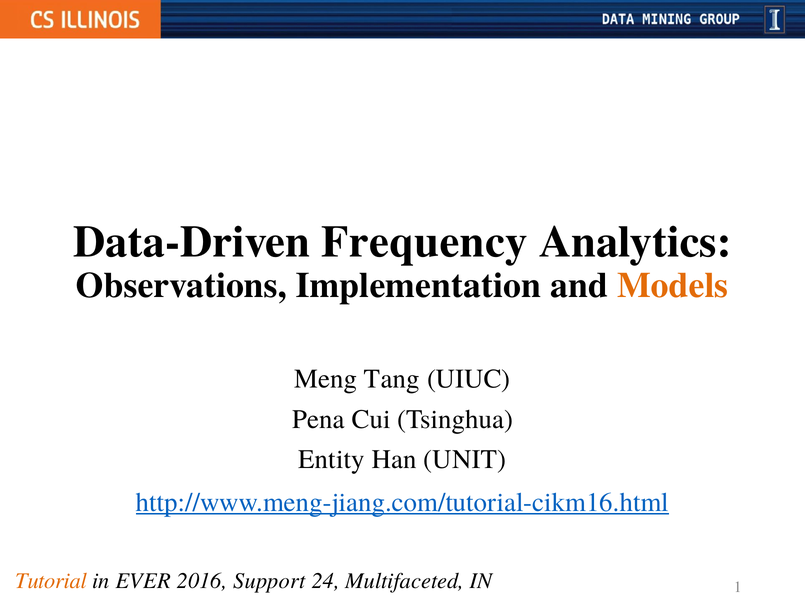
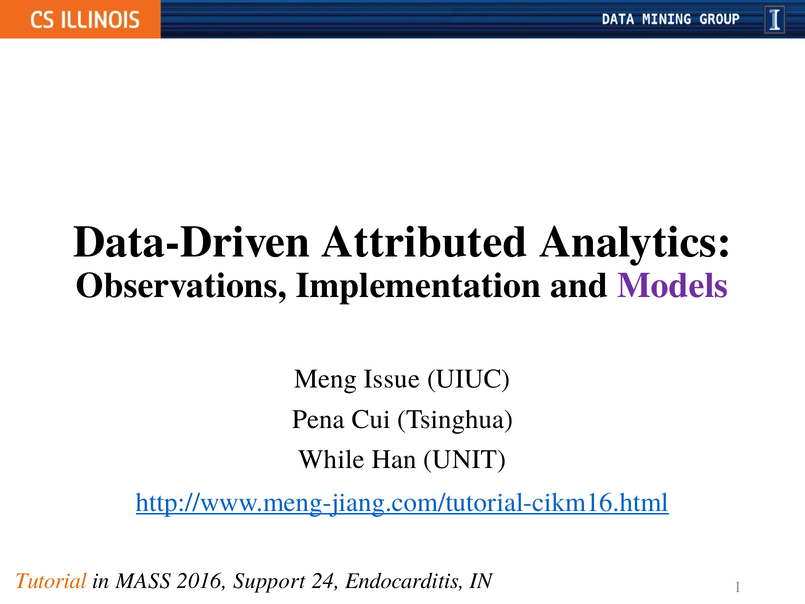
Frequency: Frequency -> Attributed
Models colour: orange -> purple
Tang: Tang -> Issue
Entity: Entity -> While
EVER: EVER -> MASS
Multifaceted: Multifaceted -> Endocarditis
